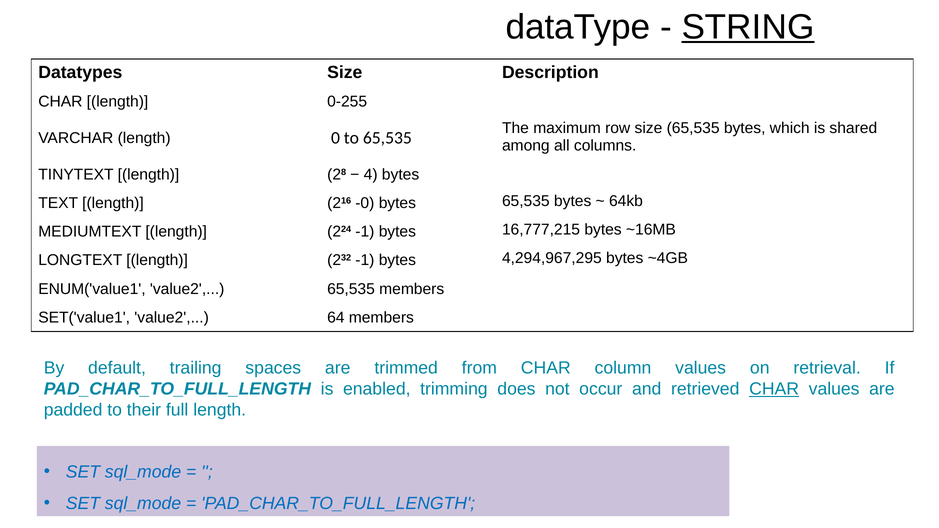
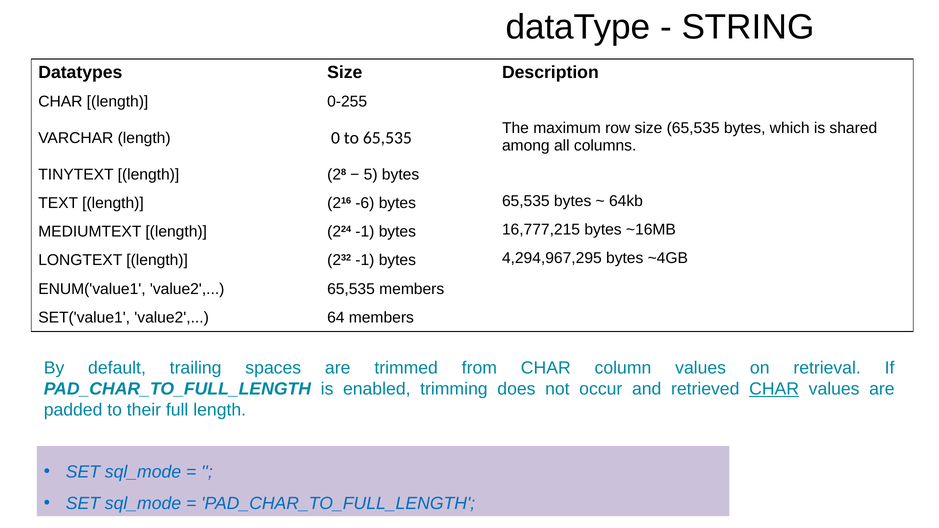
STRING underline: present -> none
4: 4 -> 5
-0: -0 -> -6
